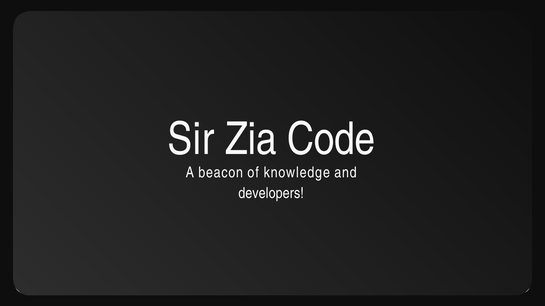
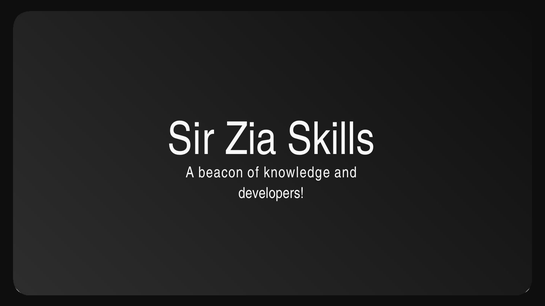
Code: Code -> Skills
